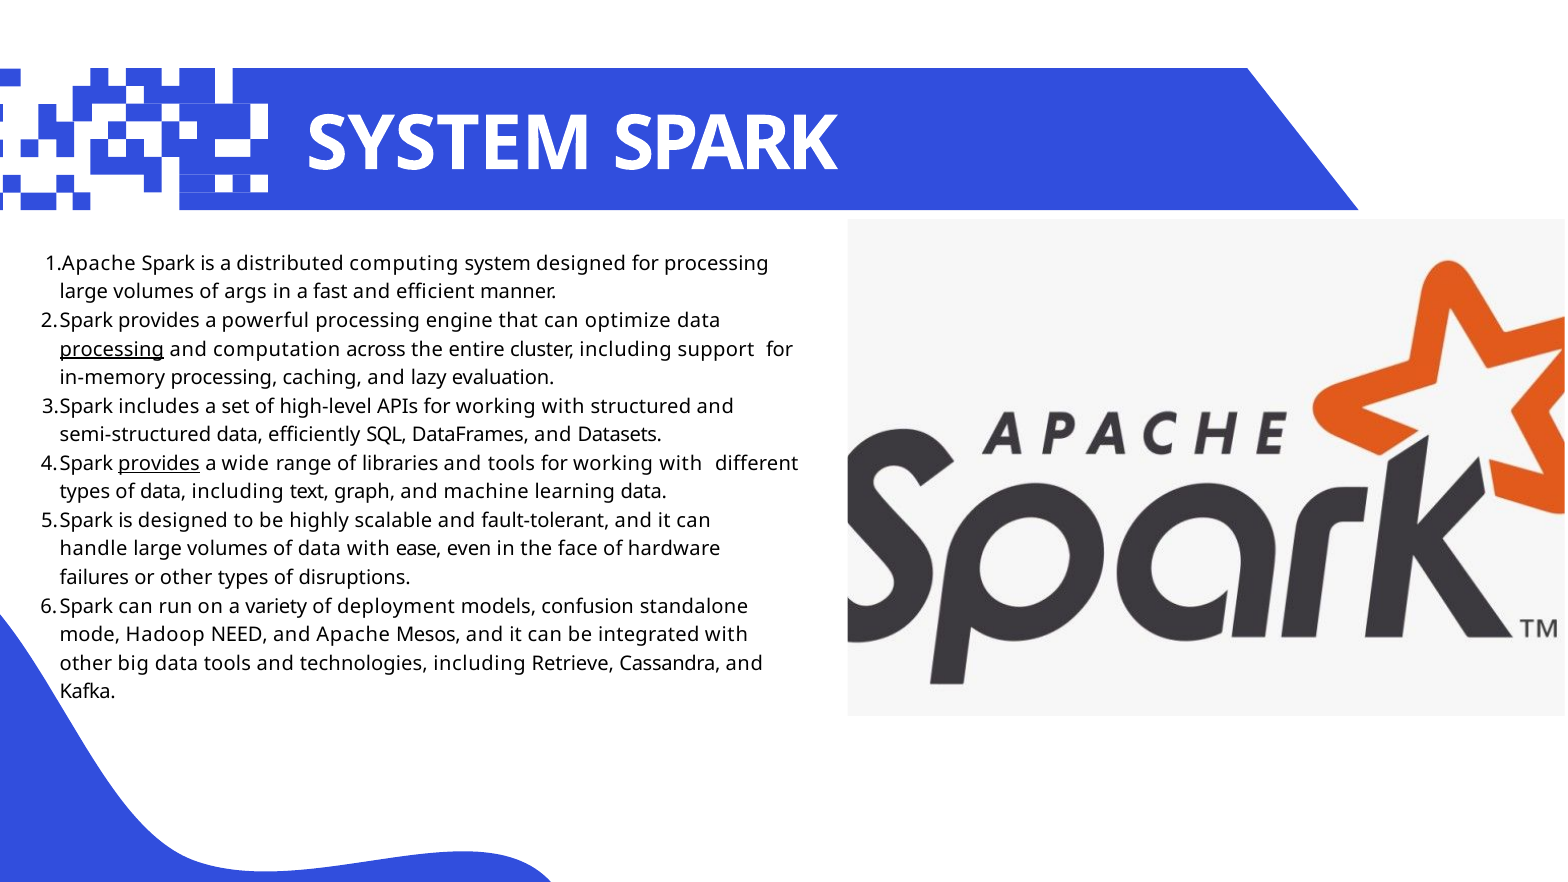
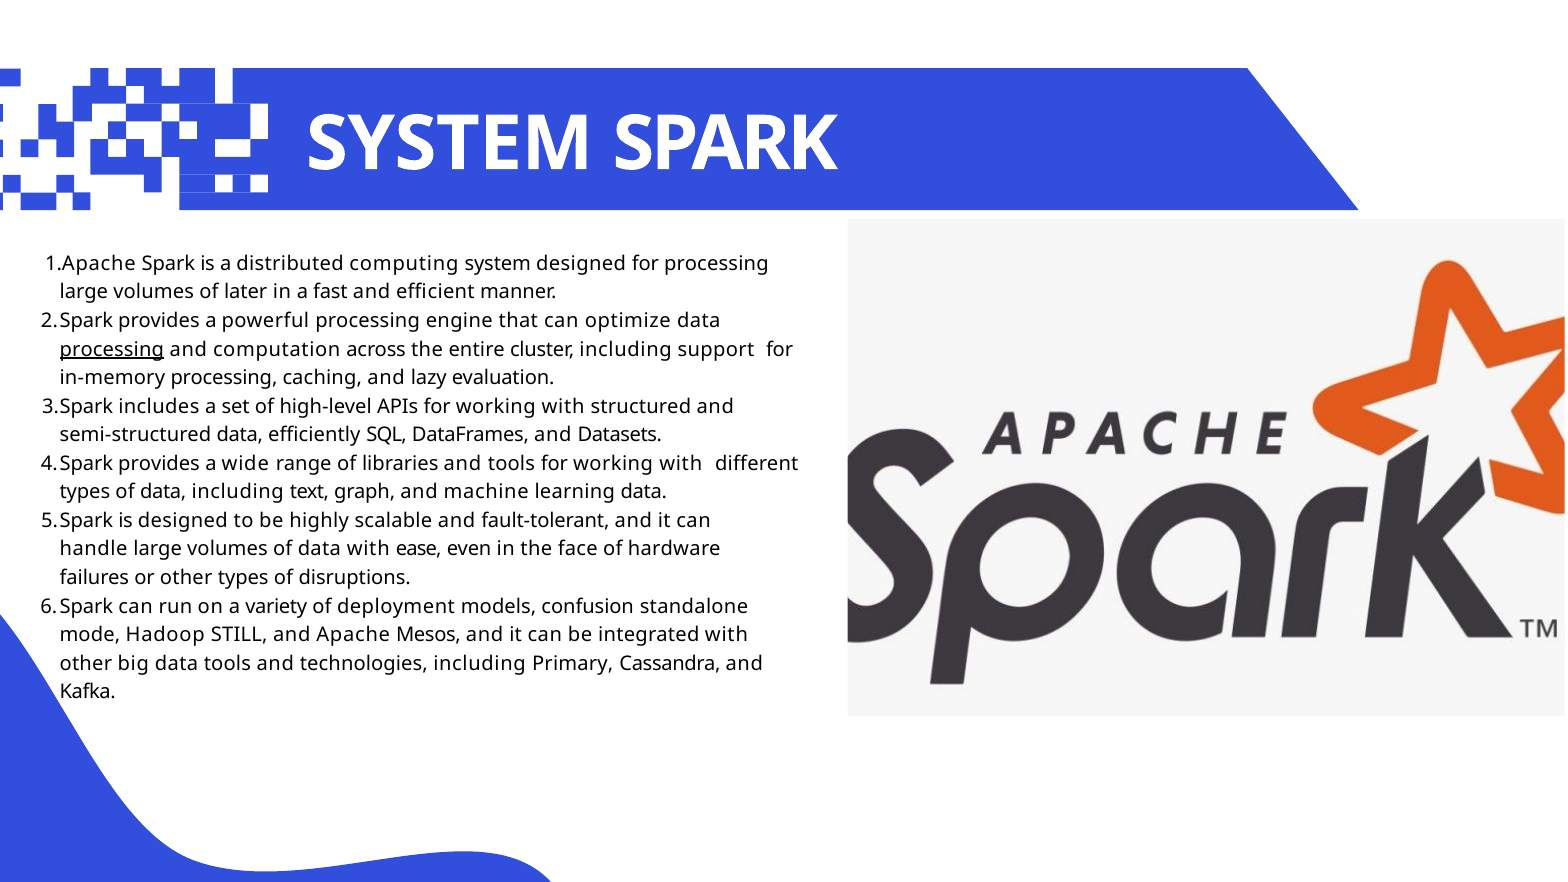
args: args -> later
provides at (159, 464) underline: present -> none
NEED: NEED -> STILL
Retrieve: Retrieve -> Primary
